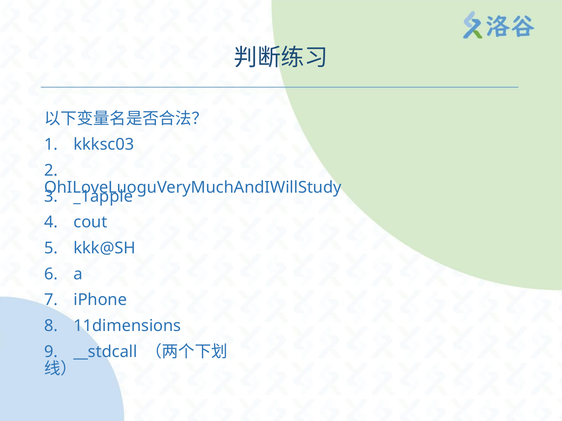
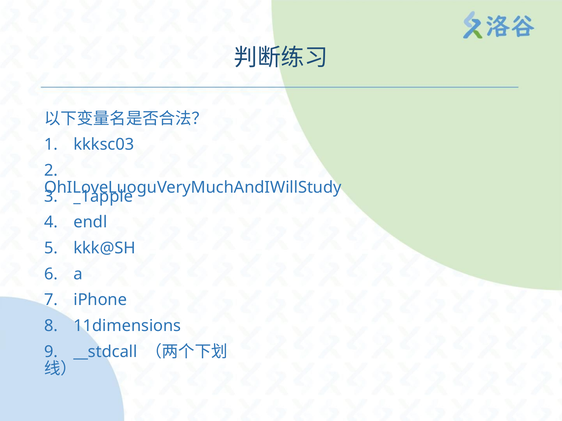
cout: cout -> endl
